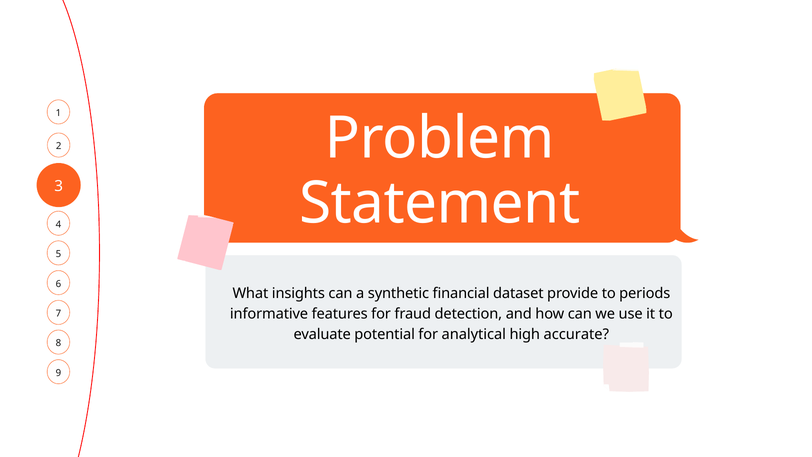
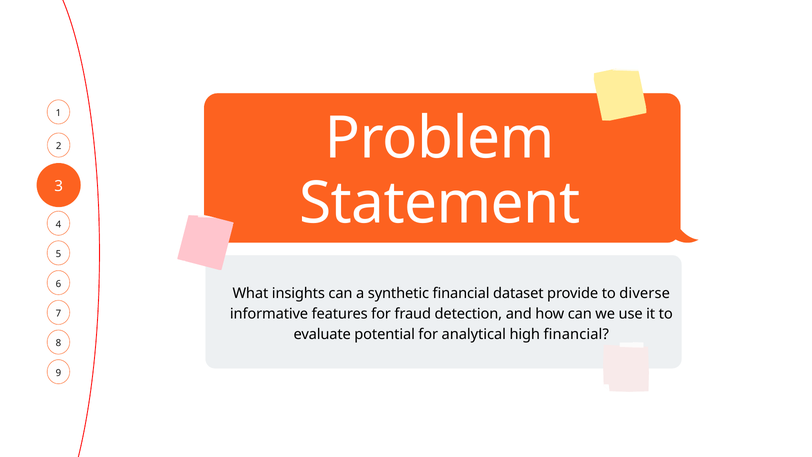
periods: periods -> diverse
high accurate: accurate -> financial
